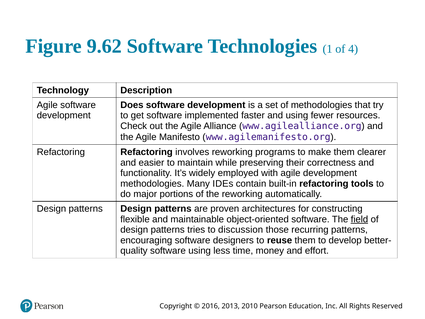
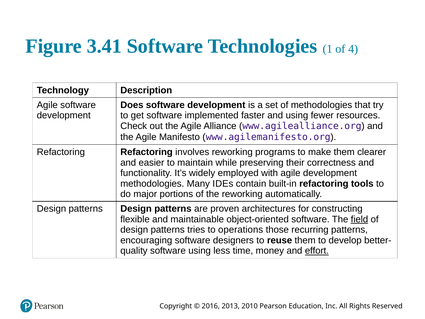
9.62: 9.62 -> 3.41
discussion: discussion -> operations
effort underline: none -> present
